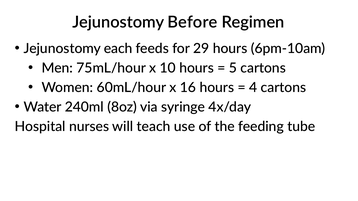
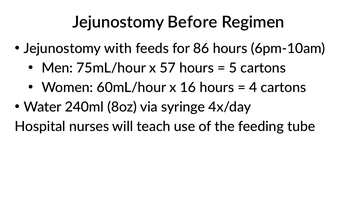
each: each -> with
29: 29 -> 86
10: 10 -> 57
